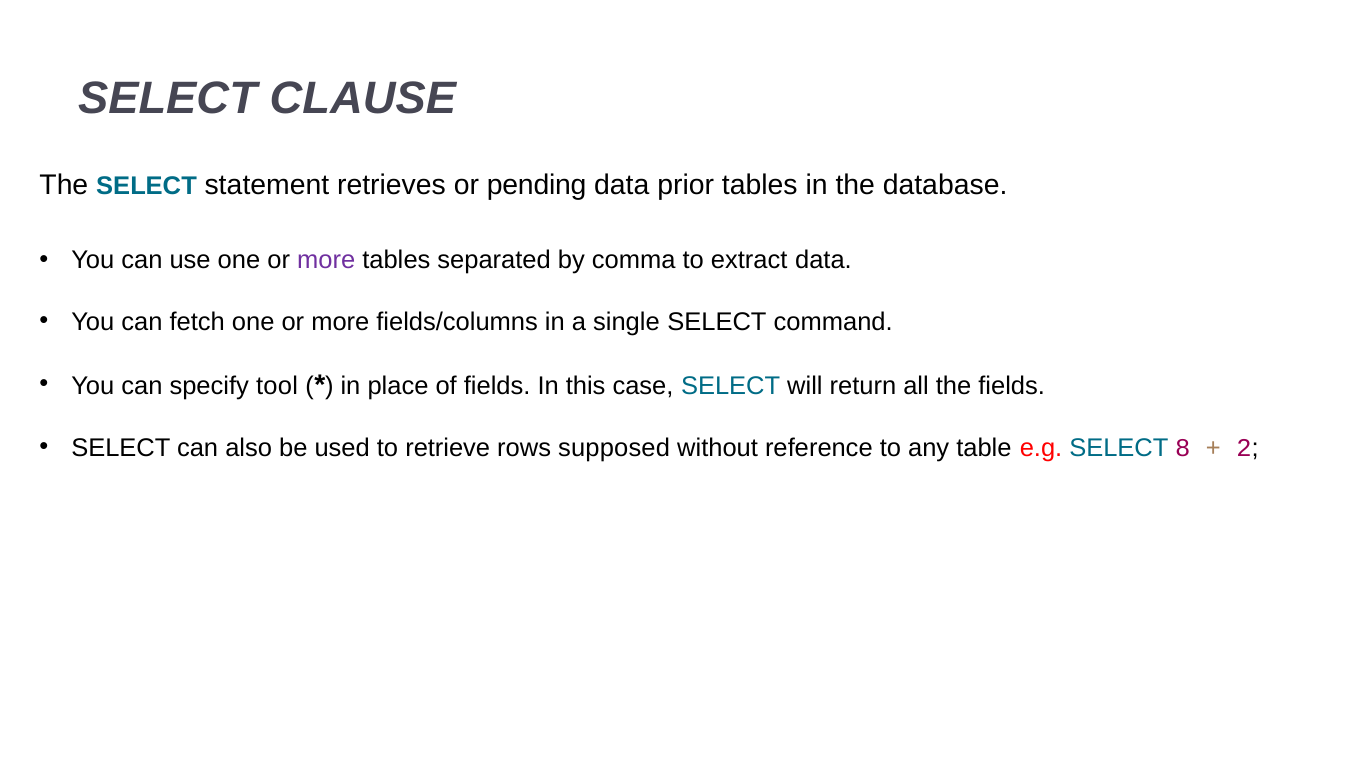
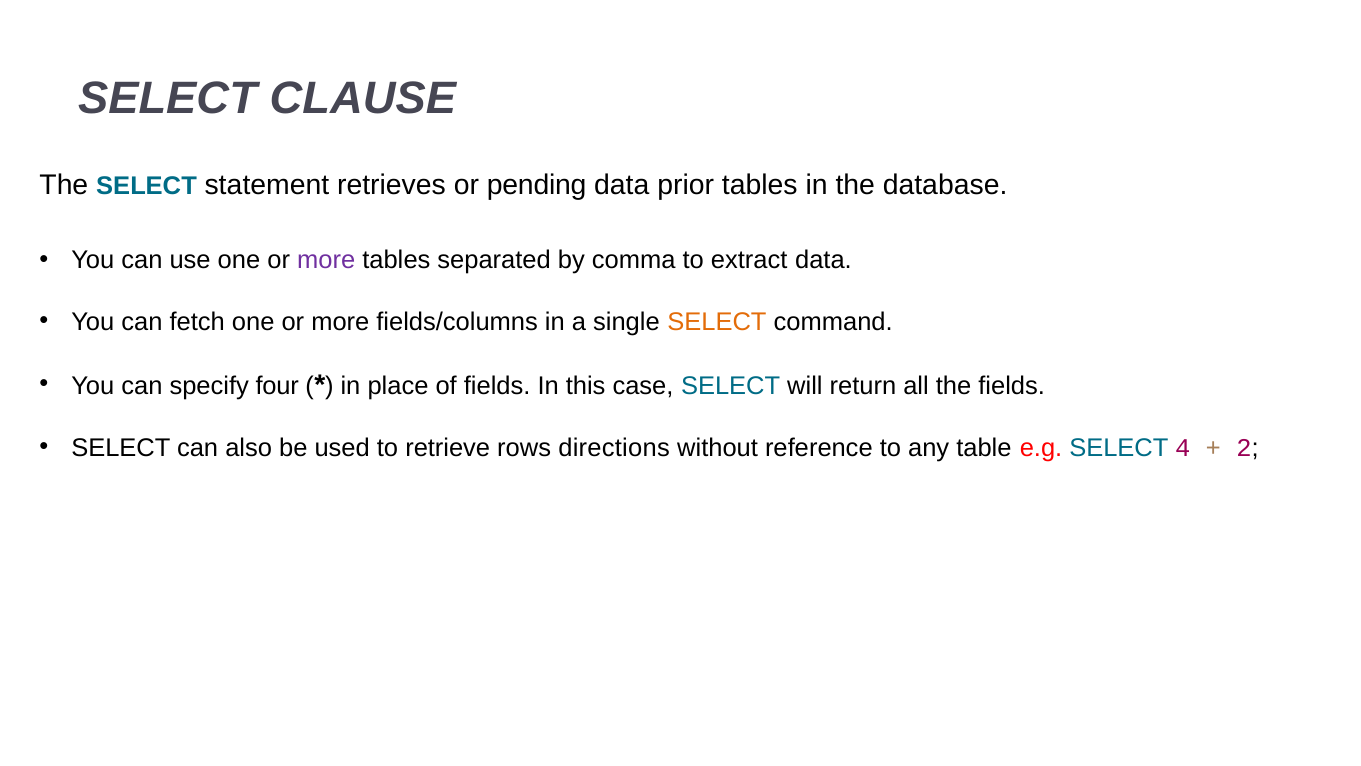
SELECT at (717, 321) colour: black -> orange
tool: tool -> four
supposed: supposed -> directions
8: 8 -> 4
